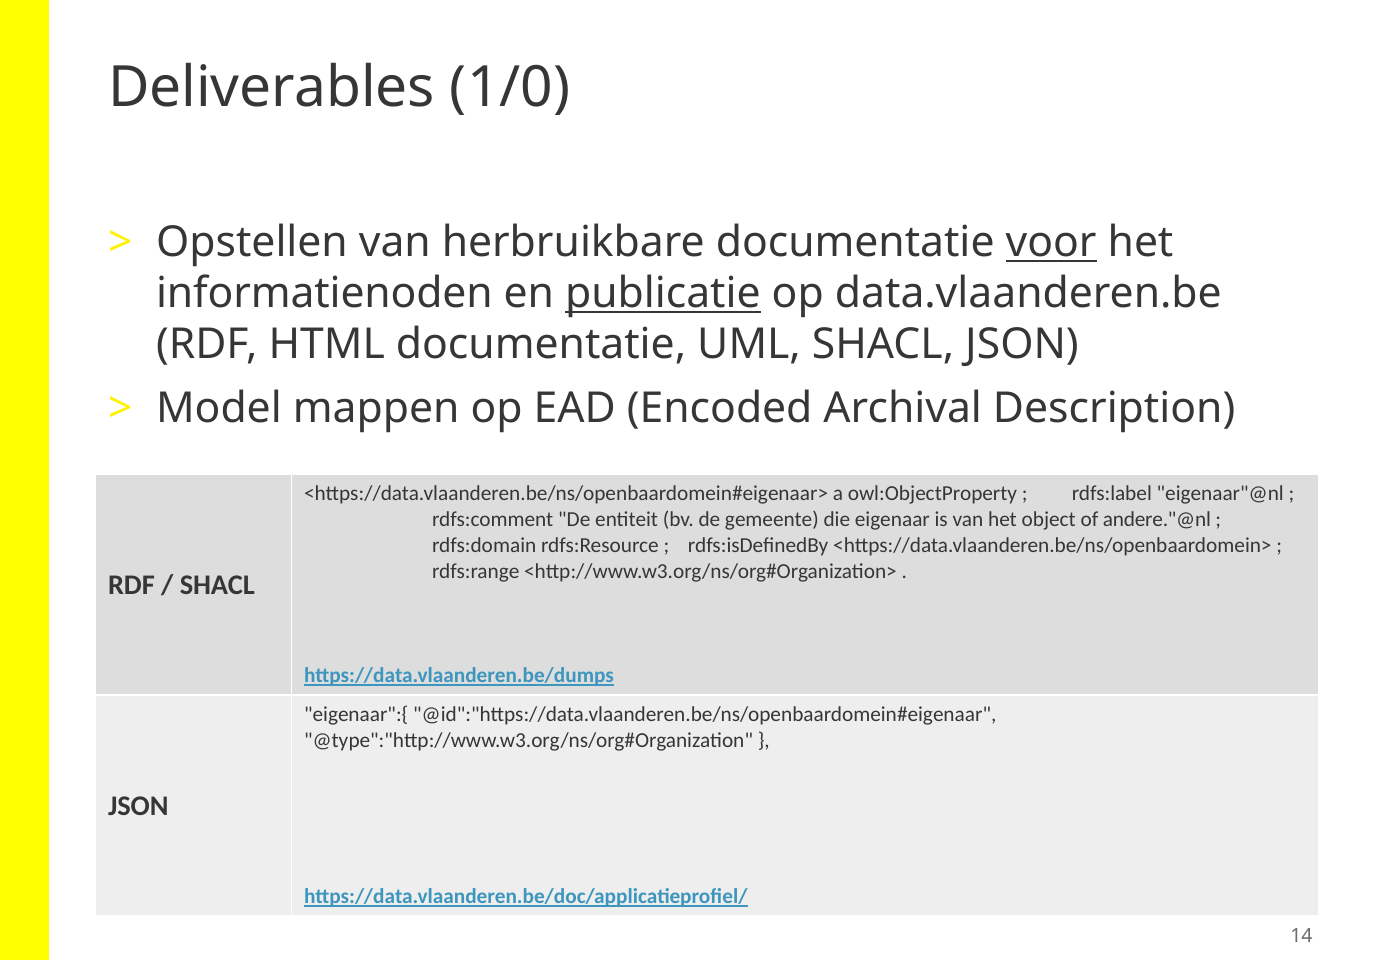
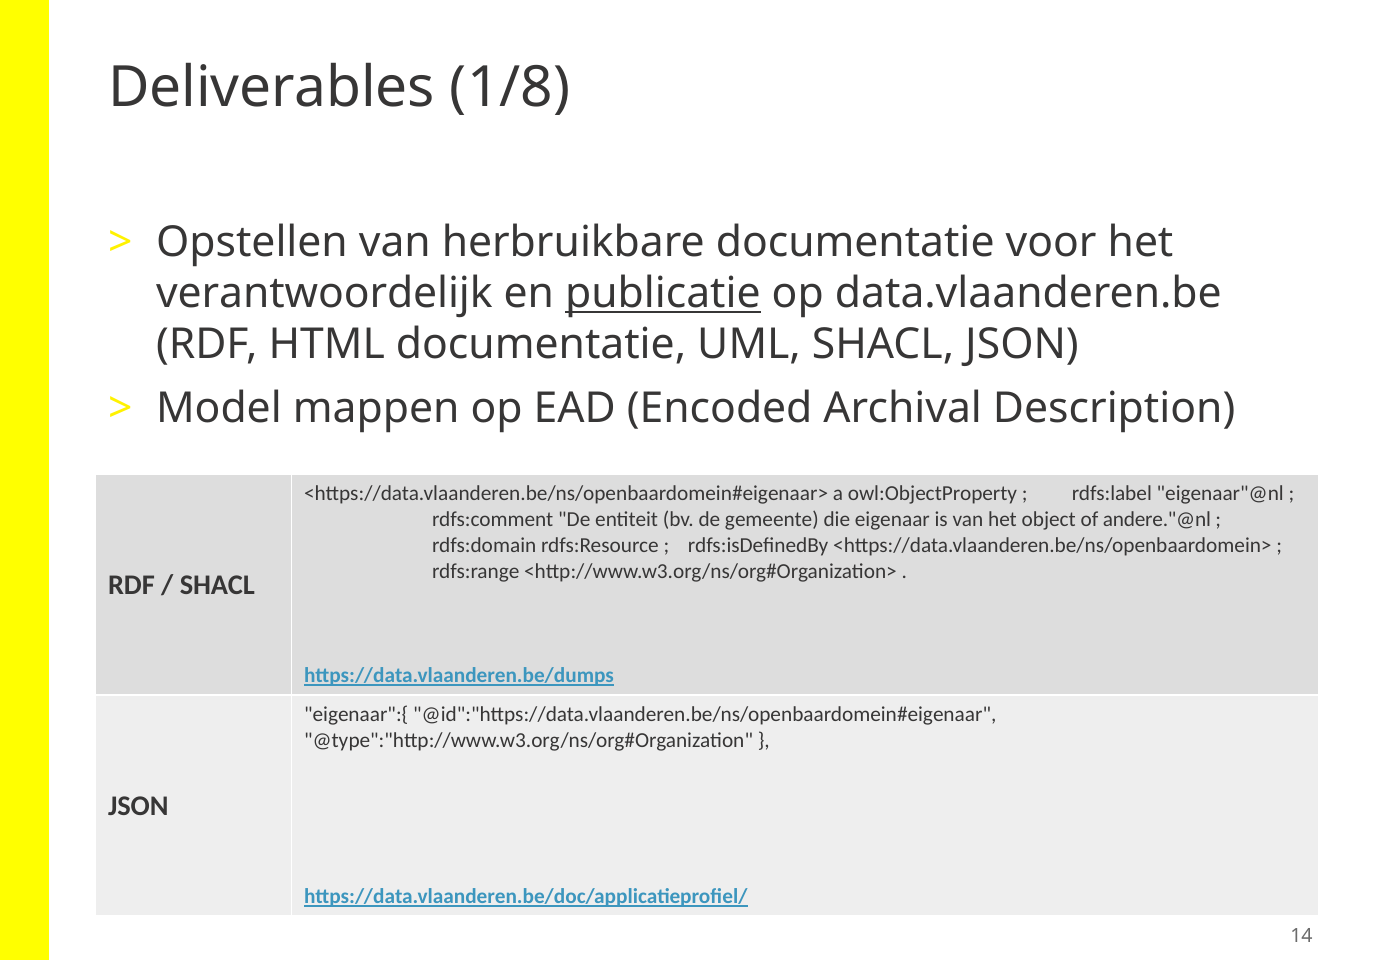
1/0: 1/0 -> 1/8
voor underline: present -> none
informatienoden: informatienoden -> verantwoordelijk
